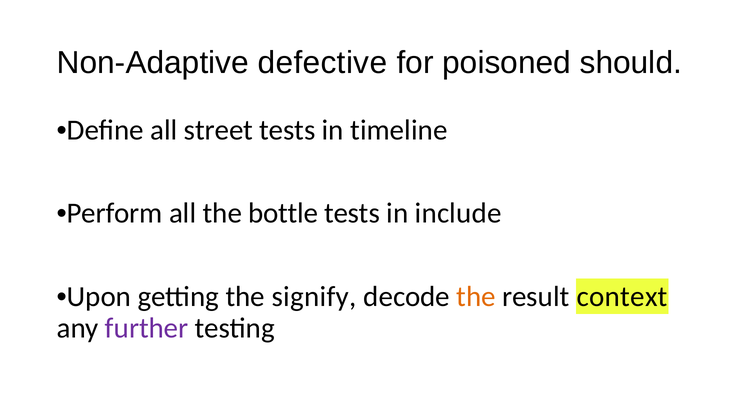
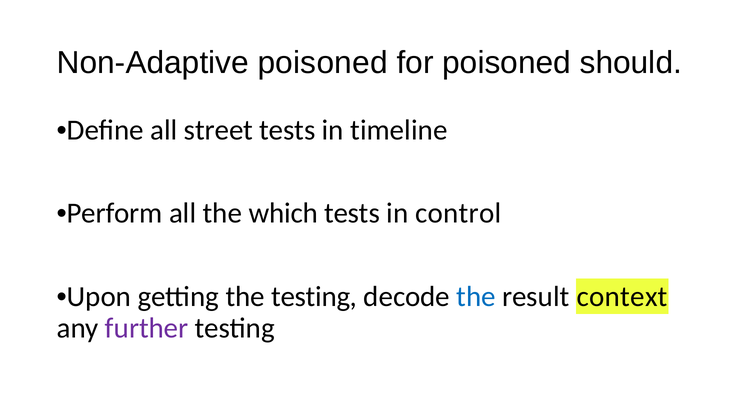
Non-Adaptive defective: defective -> poisoned
bottle: bottle -> which
include: include -> control
the signify: signify -> testing
the at (476, 296) colour: orange -> blue
